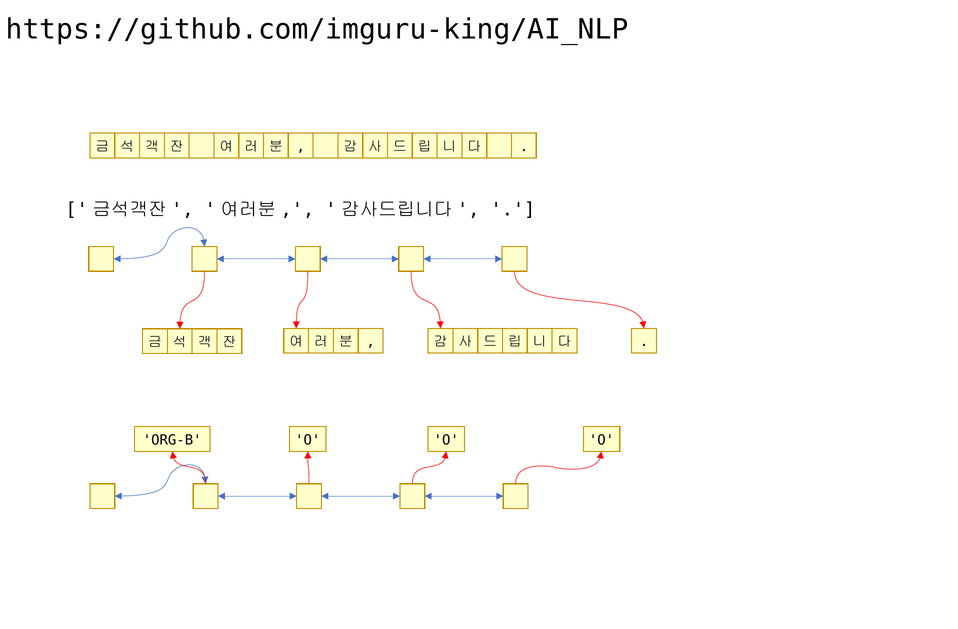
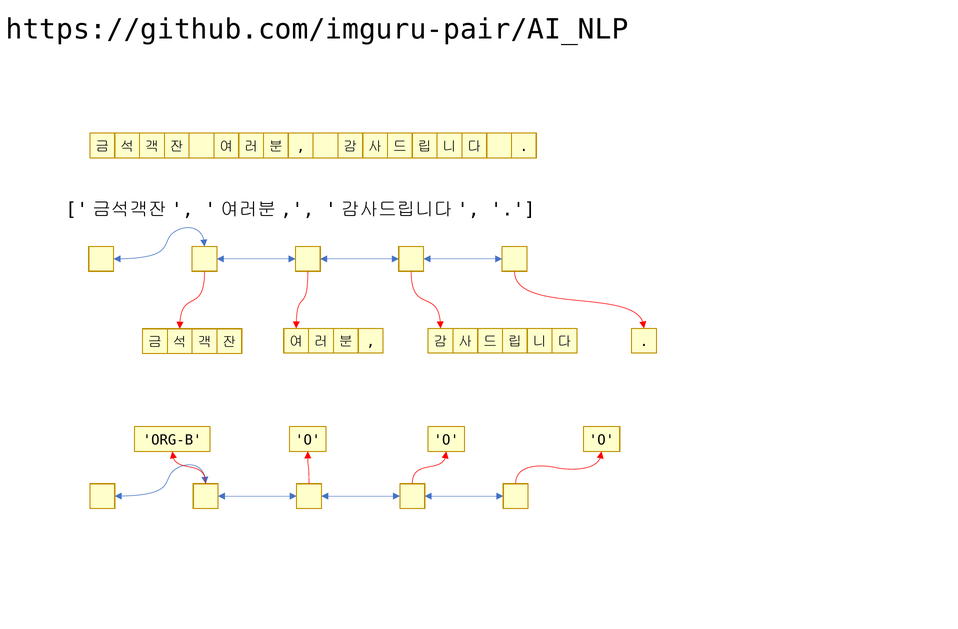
https://github.com/imguru-king/AI_NLP: https://github.com/imguru-king/AI_NLP -> https://github.com/imguru-pair/AI_NLP
